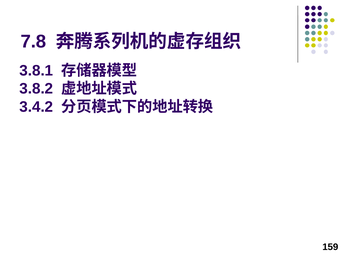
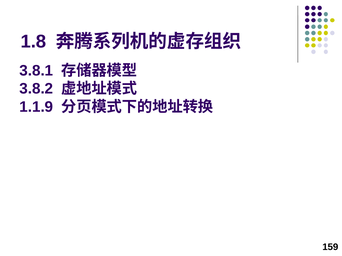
7.8: 7.8 -> 1.8
3.4.2: 3.4.2 -> 1.1.9
